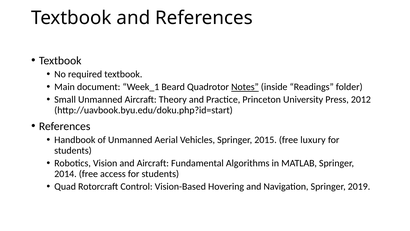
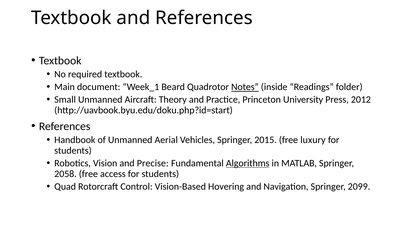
and Aircraft: Aircraft -> Precise
Algorithms underline: none -> present
2014: 2014 -> 2058
2019: 2019 -> 2099
